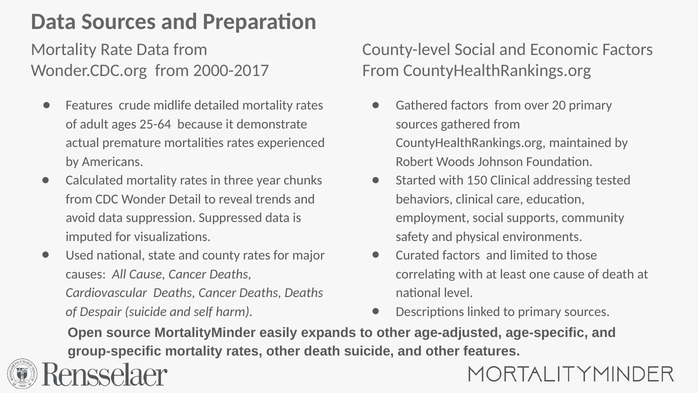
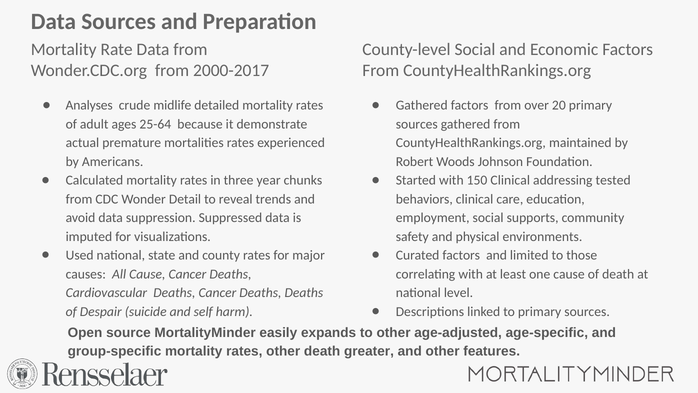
Features at (89, 105): Features -> Analyses
death suicide: suicide -> greater
